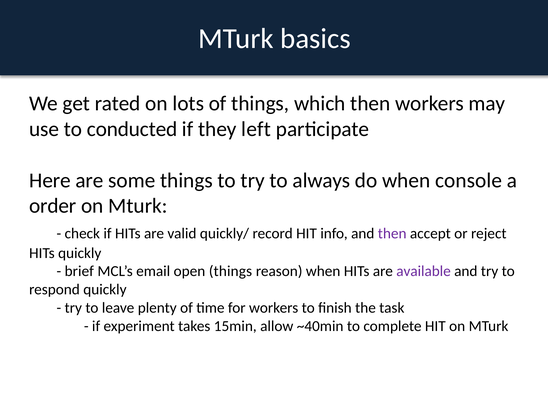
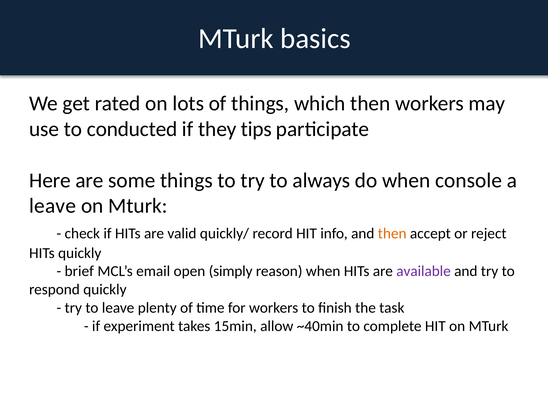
left: left -> tips
order at (53, 206): order -> leave
then at (392, 234) colour: purple -> orange
open things: things -> simply
